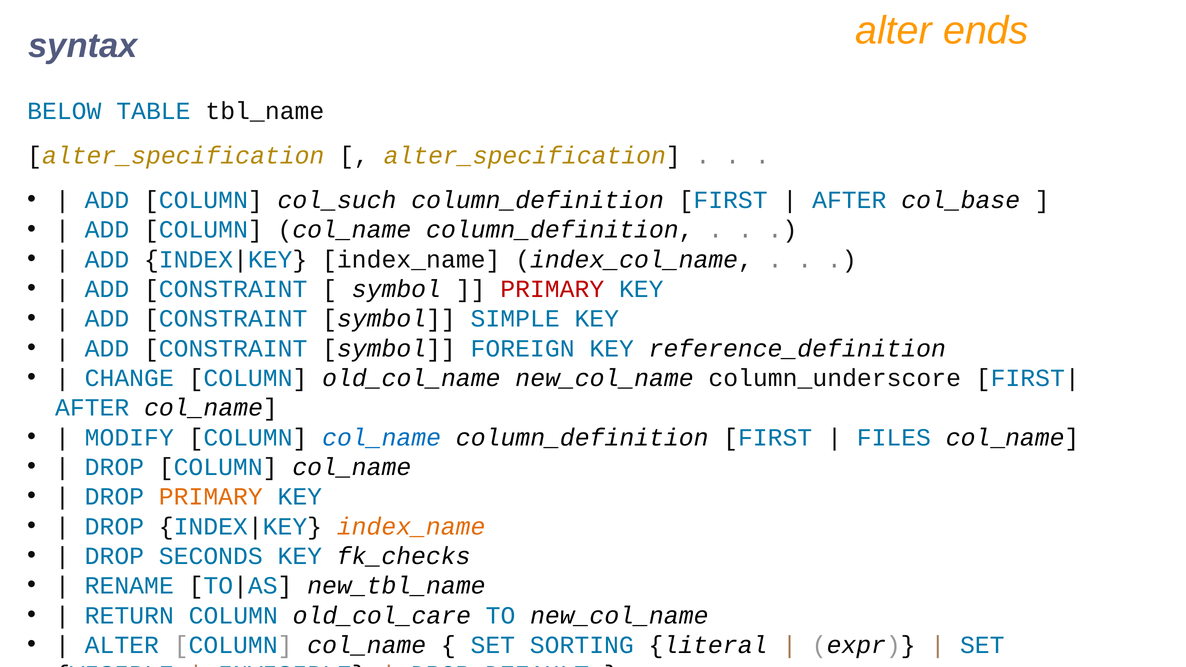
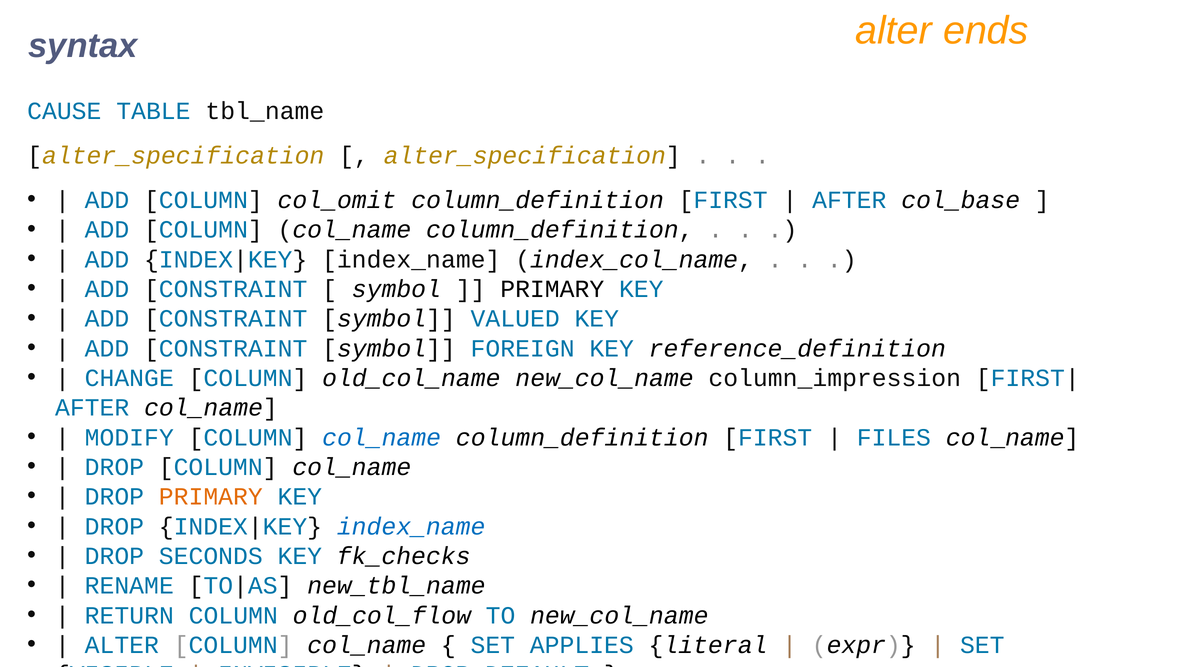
BELOW: BELOW -> CAUSE
col_such: col_such -> col_omit
PRIMARY at (552, 289) colour: red -> black
SIMPLE: SIMPLE -> VALUED
column_underscore: column_underscore -> column_impression
index_name at (411, 526) colour: orange -> blue
old_col_care: old_col_care -> old_col_flow
SORTING: SORTING -> APPLIES
